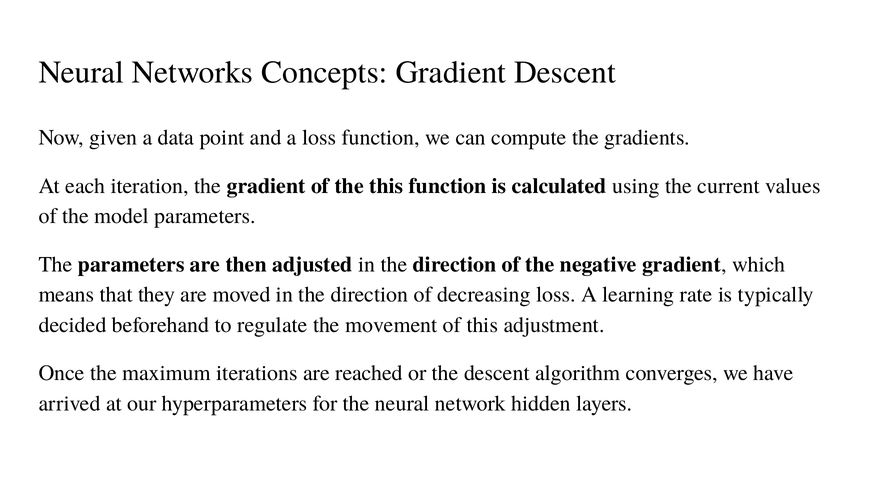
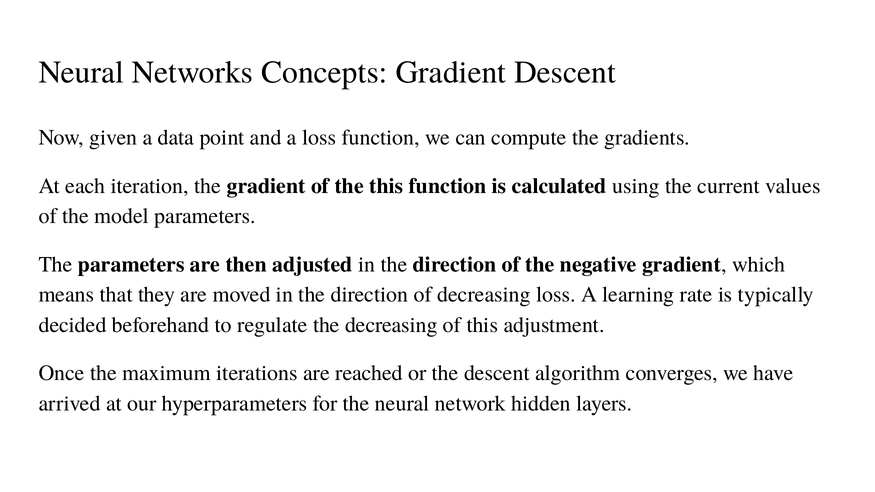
the movement: movement -> decreasing
